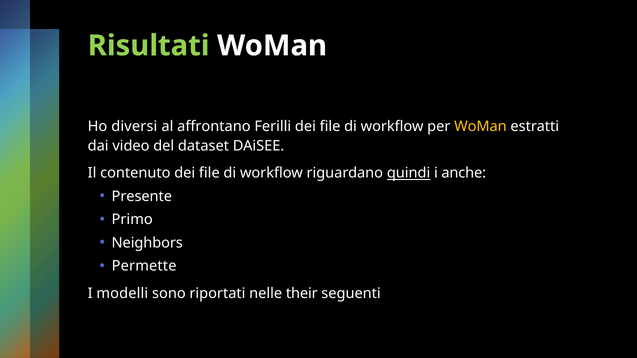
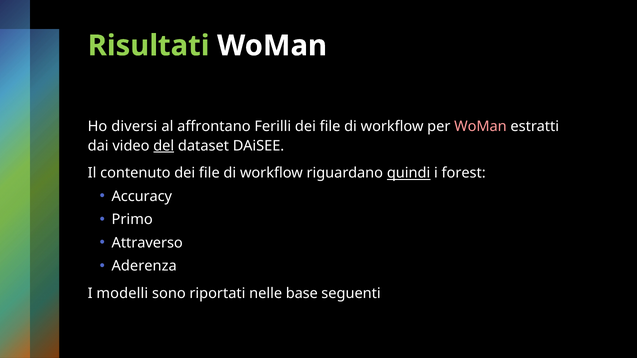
WoMan at (480, 127) colour: yellow -> pink
del underline: none -> present
anche: anche -> forest
Presente: Presente -> Accuracy
Neighbors: Neighbors -> Attraverso
Permette: Permette -> Aderenza
their: their -> base
